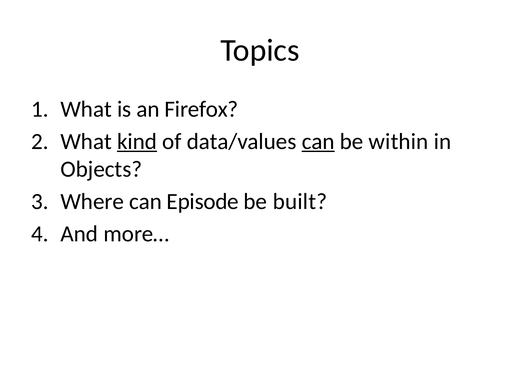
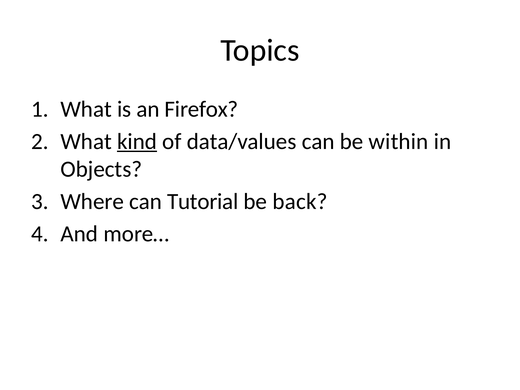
can at (318, 141) underline: present -> none
Episode: Episode -> Tutorial
built: built -> back
